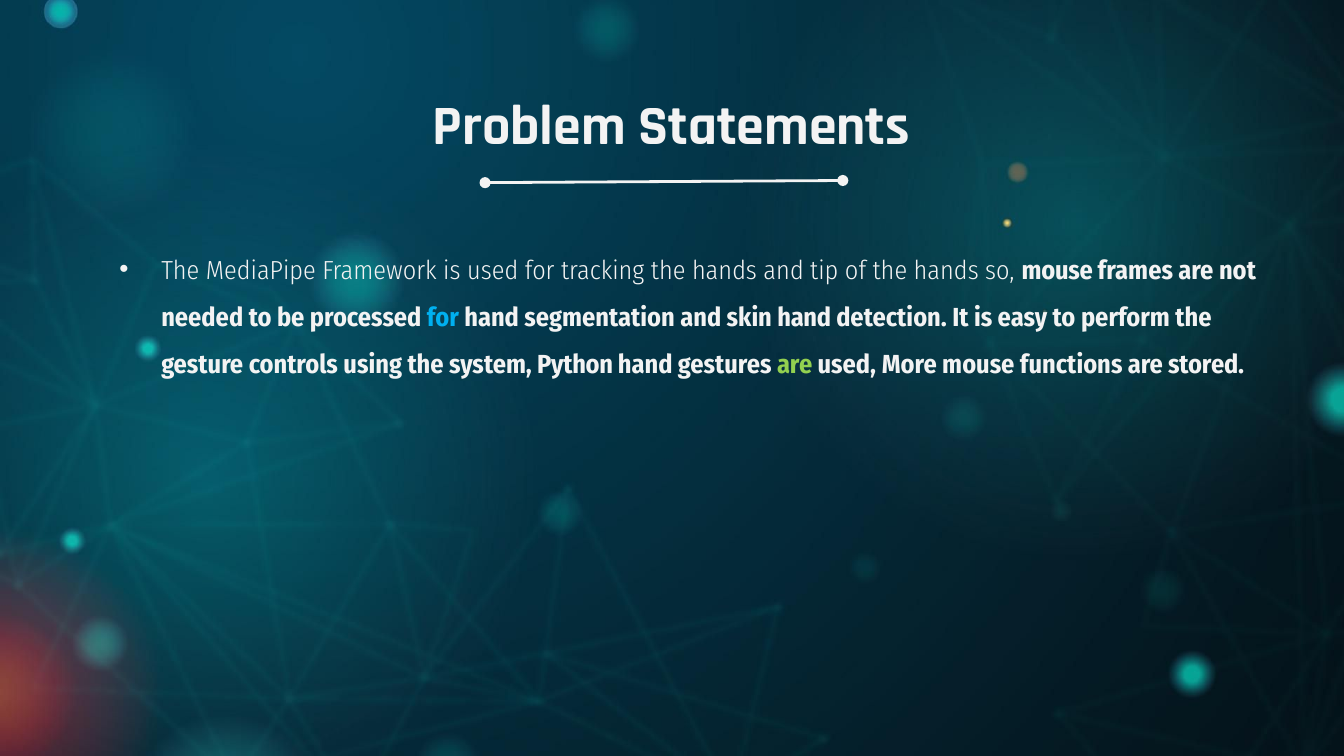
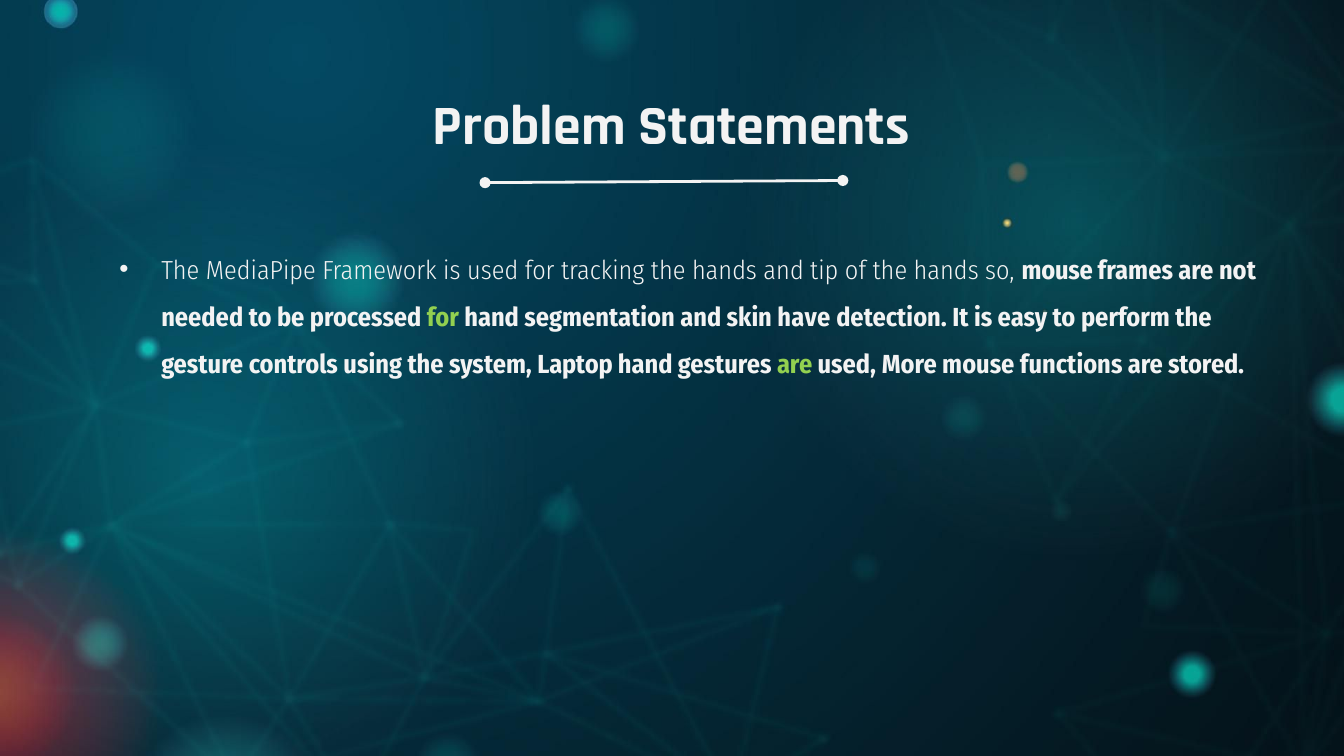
for at (443, 317) colour: light blue -> light green
skin hand: hand -> have
Python: Python -> Laptop
